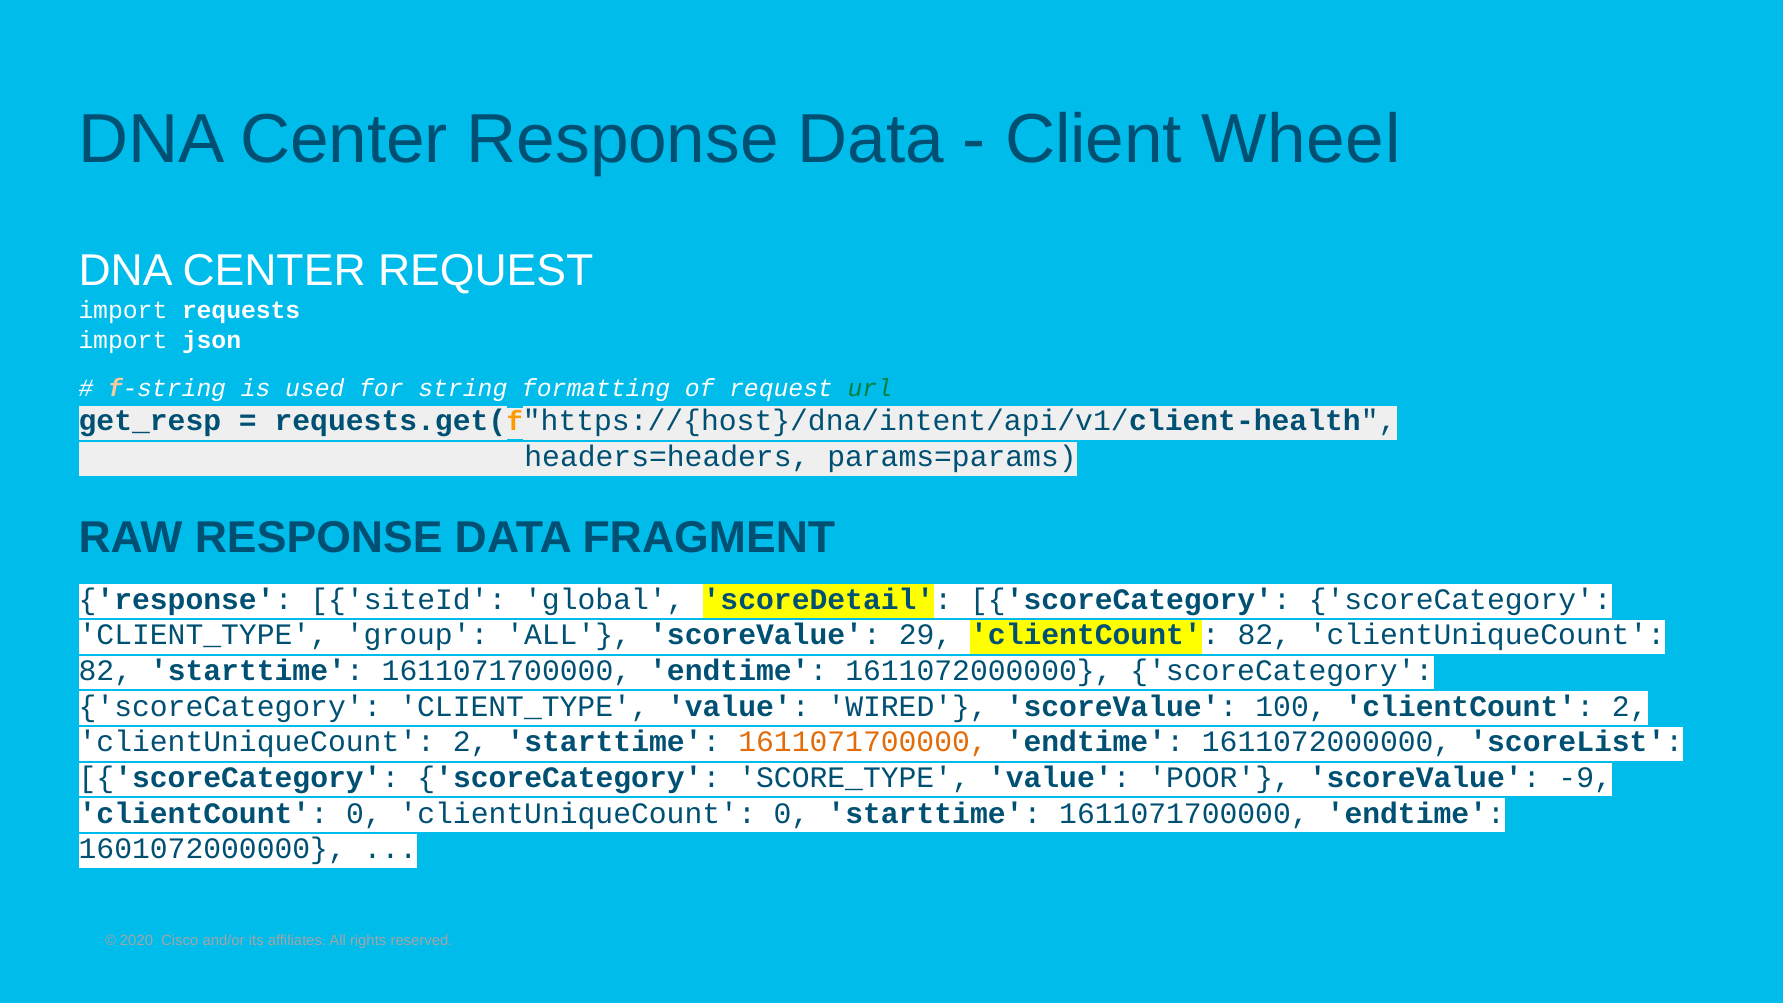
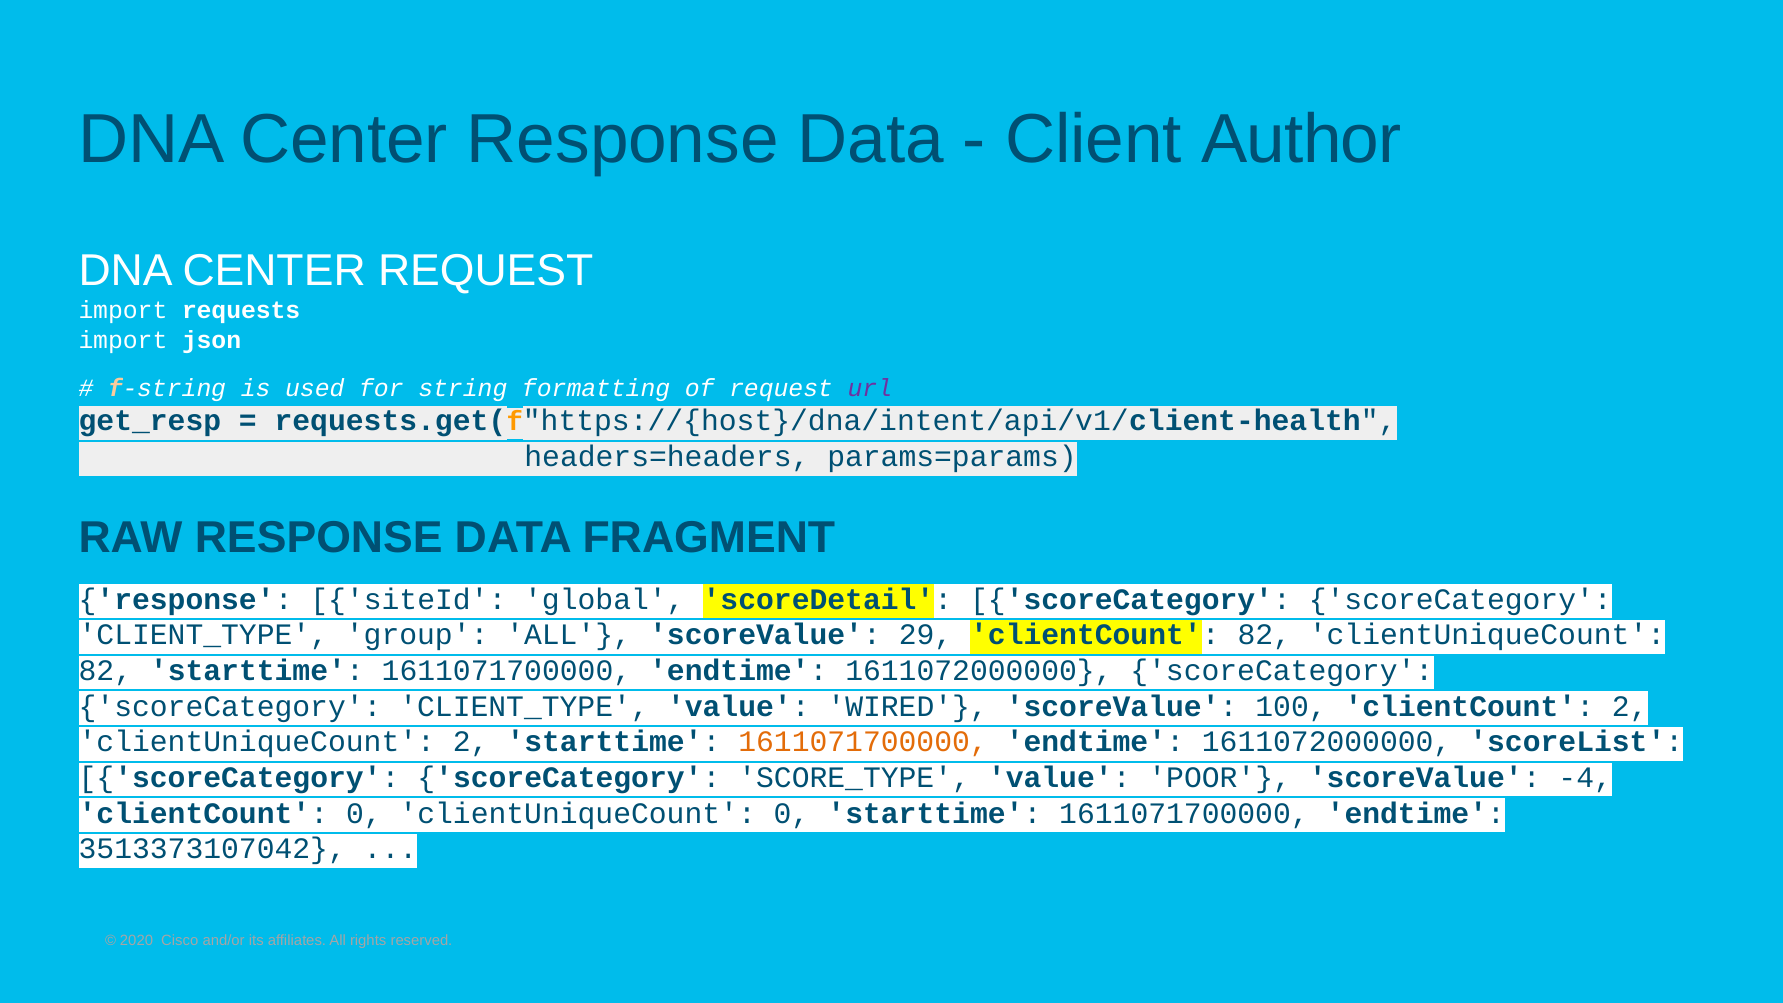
Wheel: Wheel -> Author
url colour: green -> purple
-9: -9 -> -4
1601072000000: 1601072000000 -> 3513373107042
